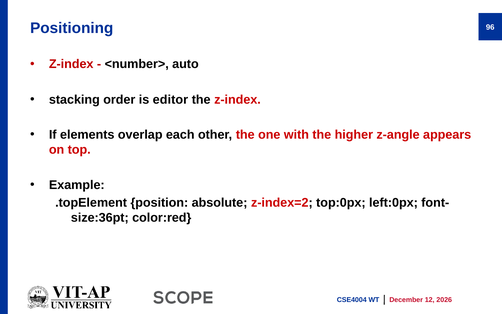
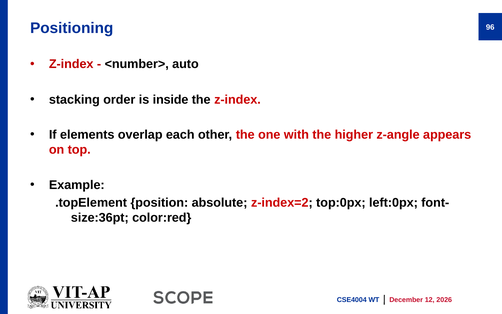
editor: editor -> inside
